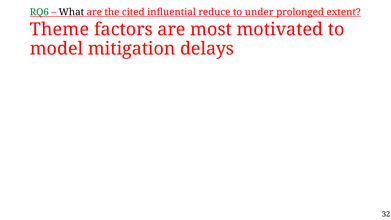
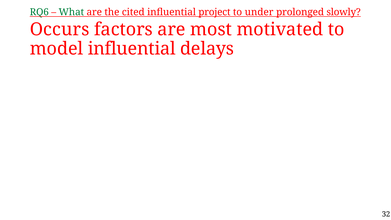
What colour: black -> green
reduce: reduce -> project
extent: extent -> slowly
Theme: Theme -> Occurs
model mitigation: mitigation -> influential
